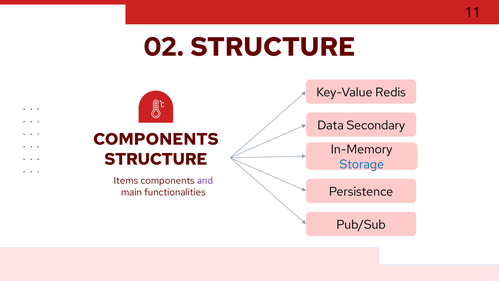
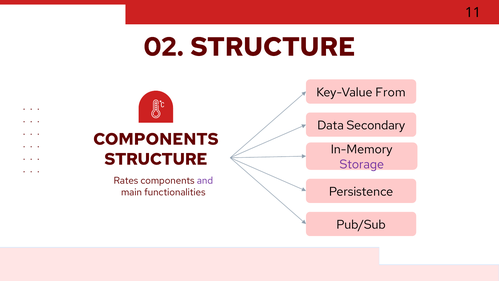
Redis: Redis -> From
Storage colour: blue -> purple
Items: Items -> Rates
